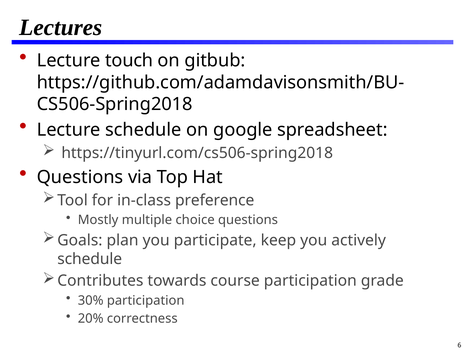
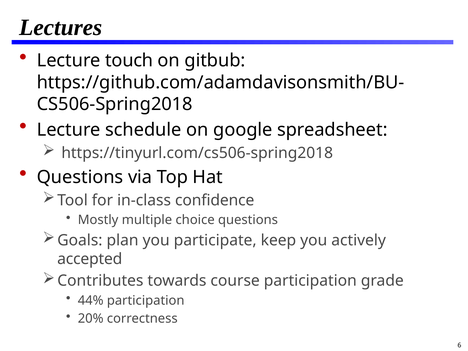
preference: preference -> confidence
schedule at (90, 259): schedule -> accepted
30%: 30% -> 44%
